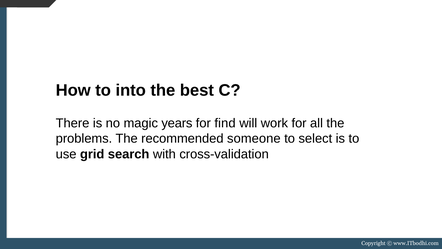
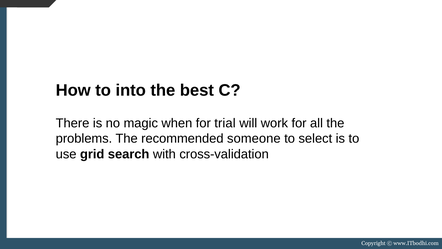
years: years -> when
find: find -> trial
